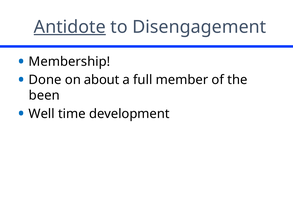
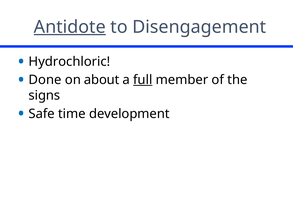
Membership: Membership -> Hydrochloric
full underline: none -> present
been: been -> signs
Well: Well -> Safe
